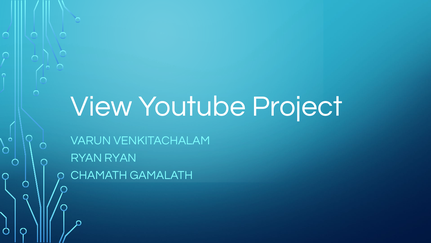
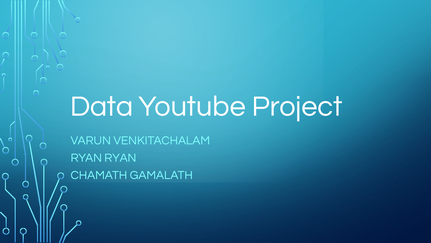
View: View -> Data
